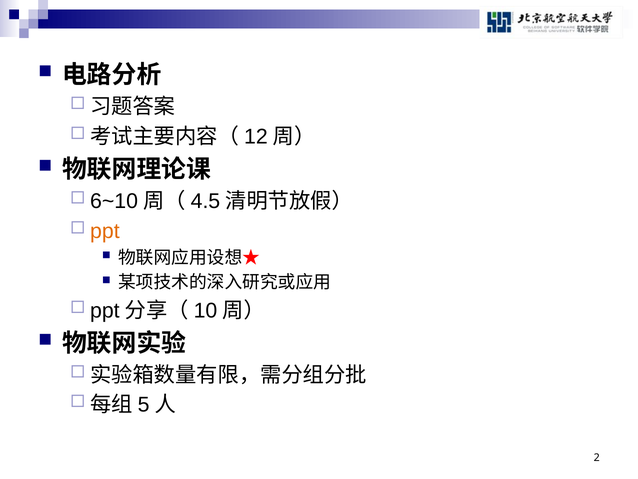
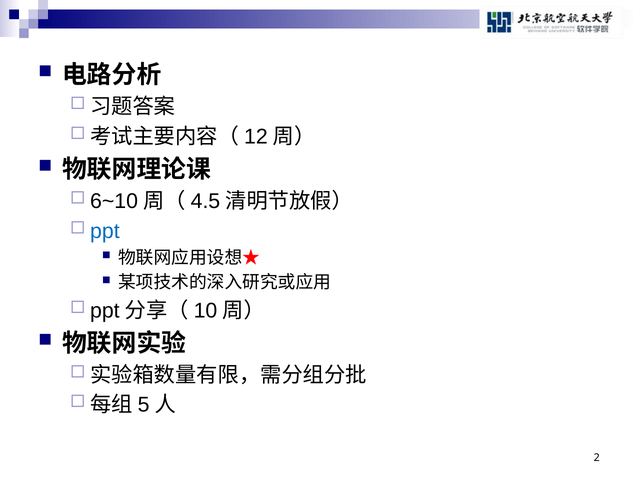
ppt colour: orange -> blue
